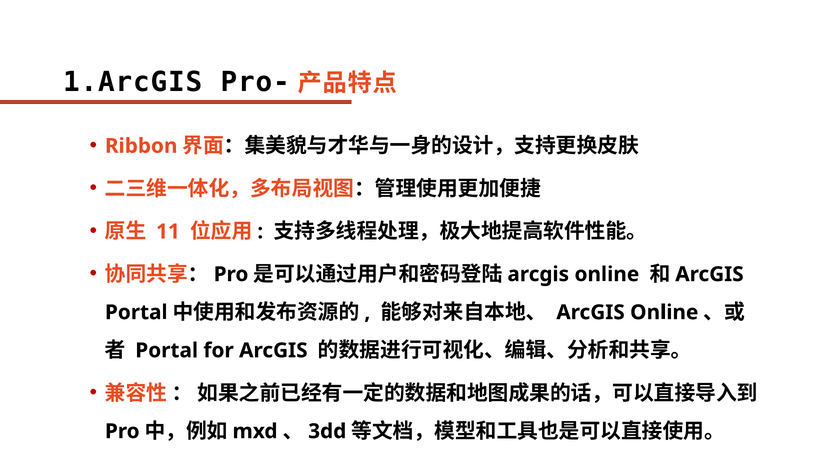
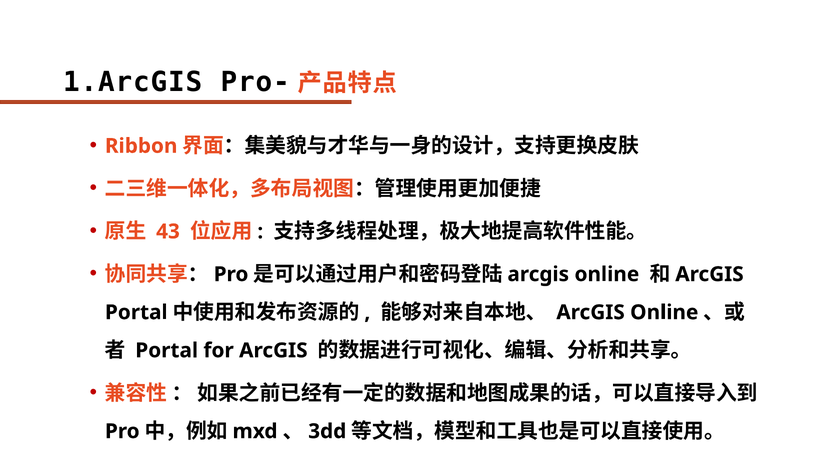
11: 11 -> 43
